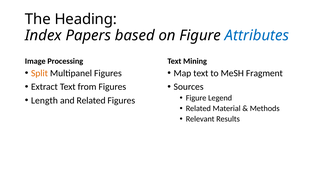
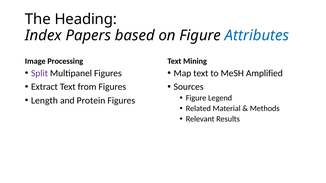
Split colour: orange -> purple
Fragment: Fragment -> Amplified
and Related: Related -> Protein
